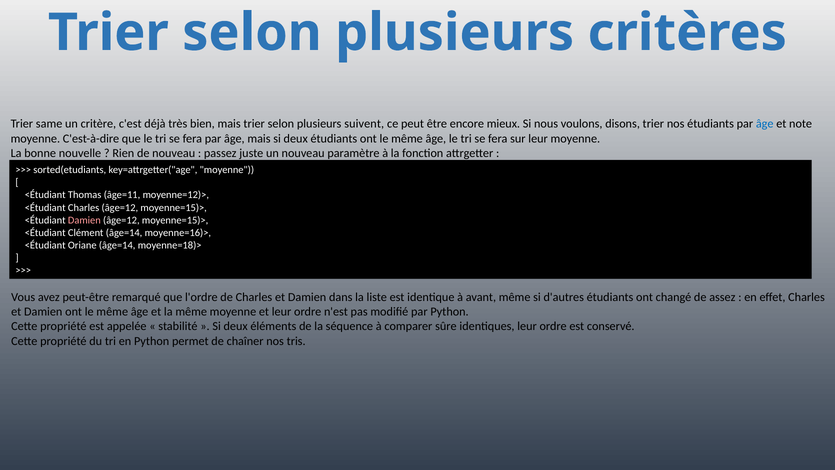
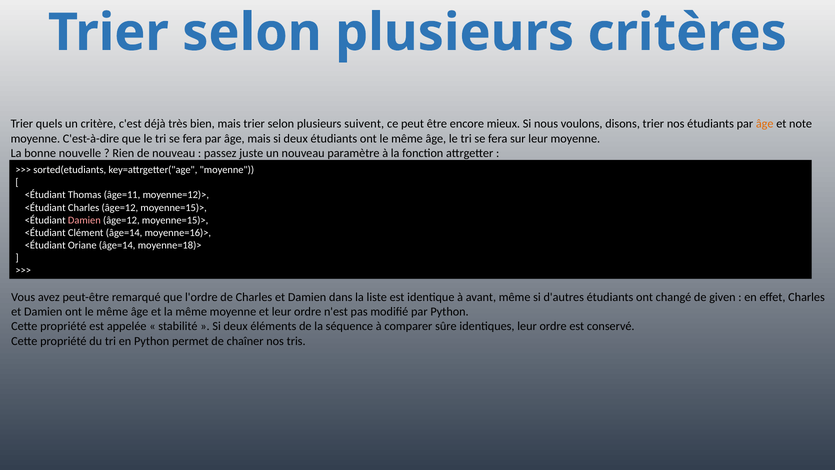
same: same -> quels
âge at (765, 124) colour: blue -> orange
assez: assez -> given
